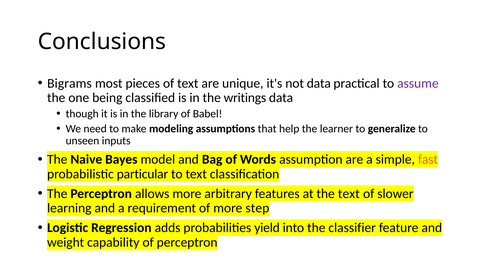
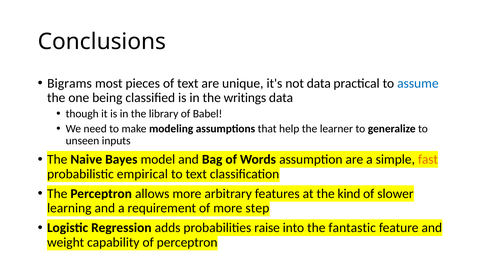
assume colour: purple -> blue
particular: particular -> empirical
the text: text -> kind
yield: yield -> raise
classifier: classifier -> fantastic
